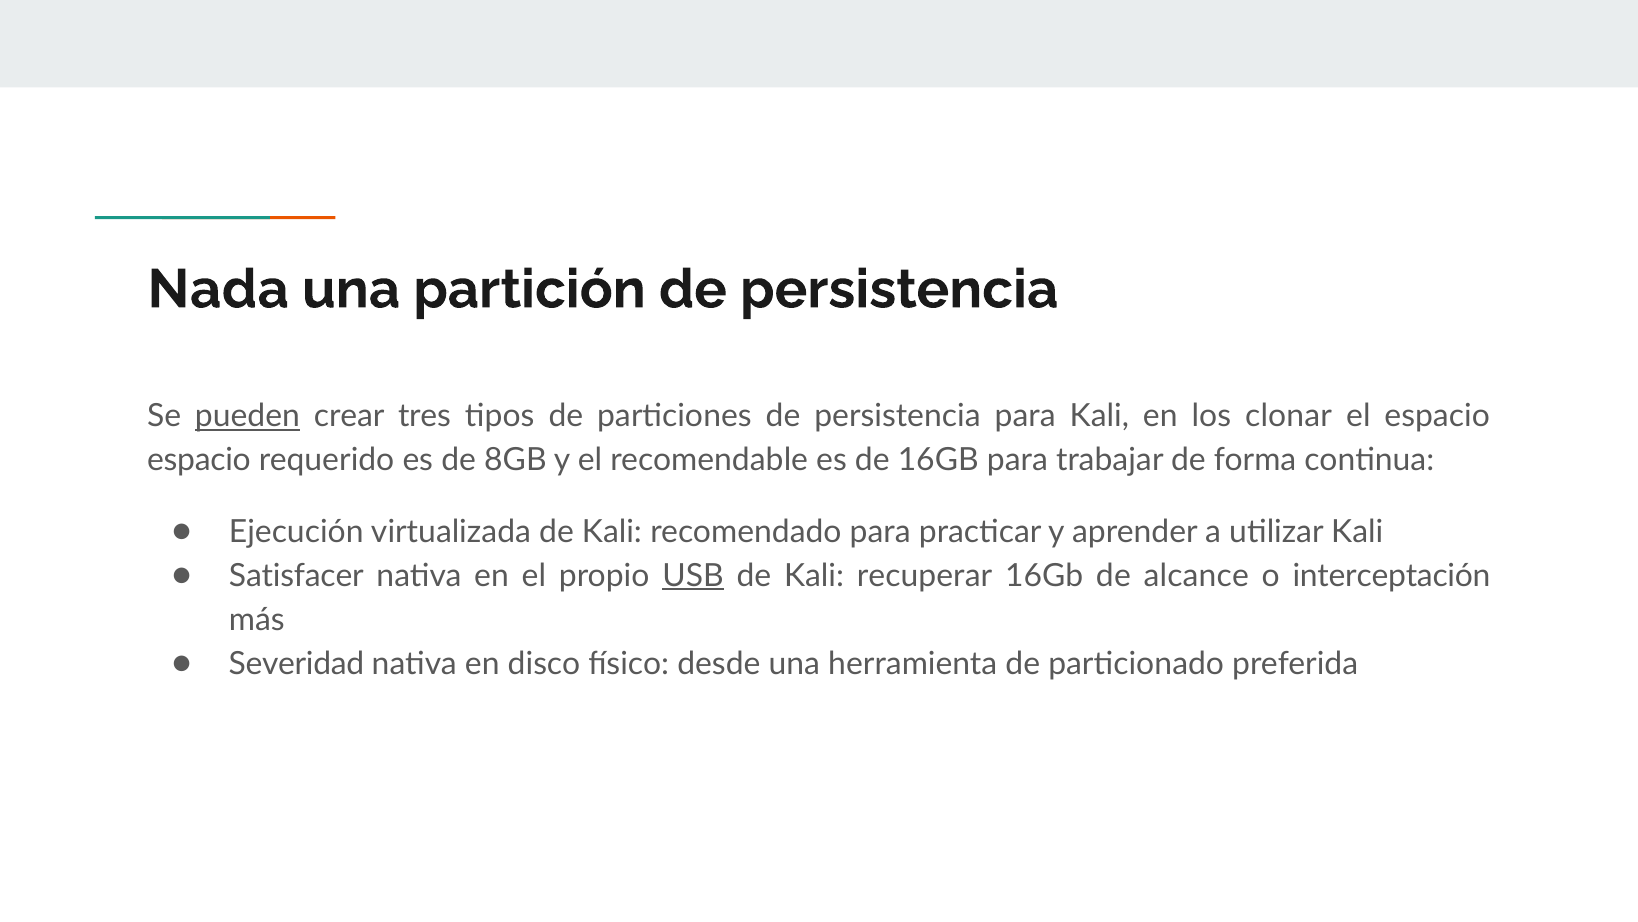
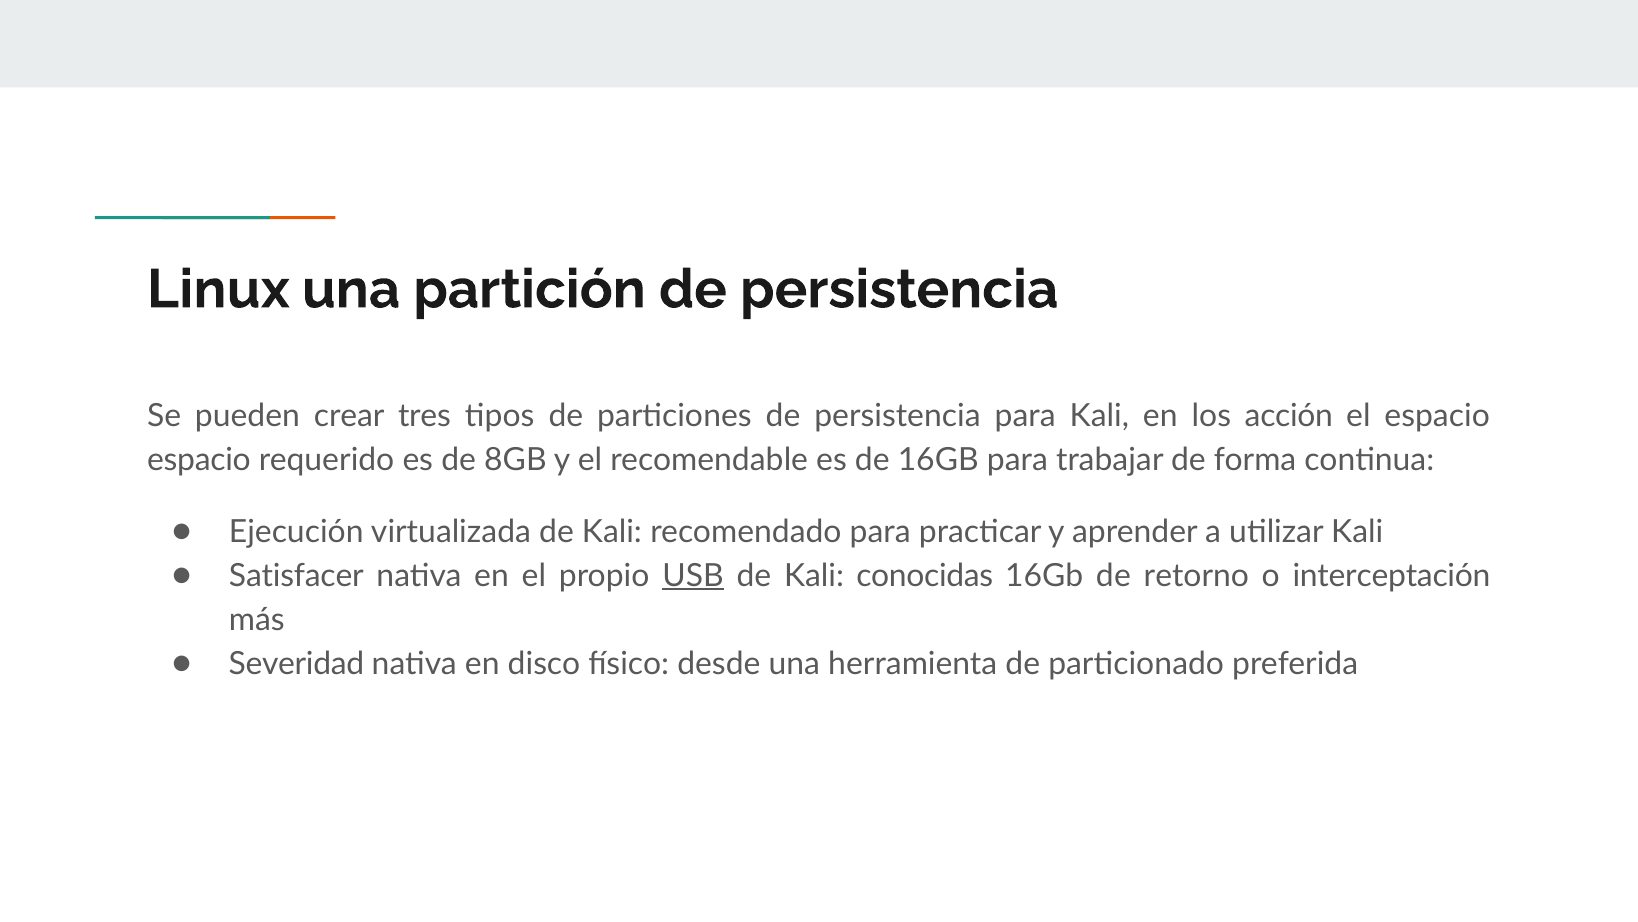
Nada: Nada -> Linux
pueden underline: present -> none
clonar: clonar -> acción
recuperar: recuperar -> conocidas
alcance: alcance -> retorno
